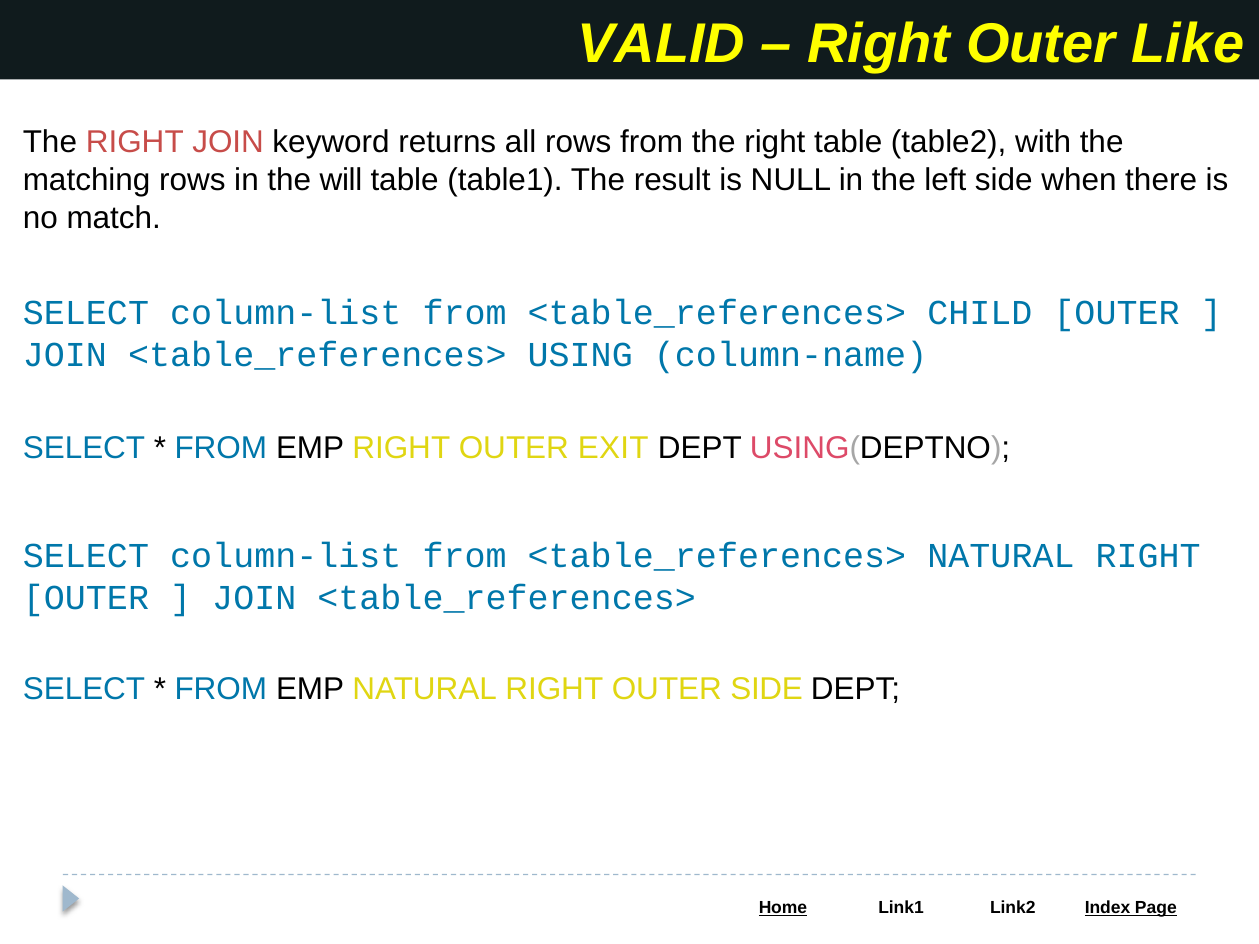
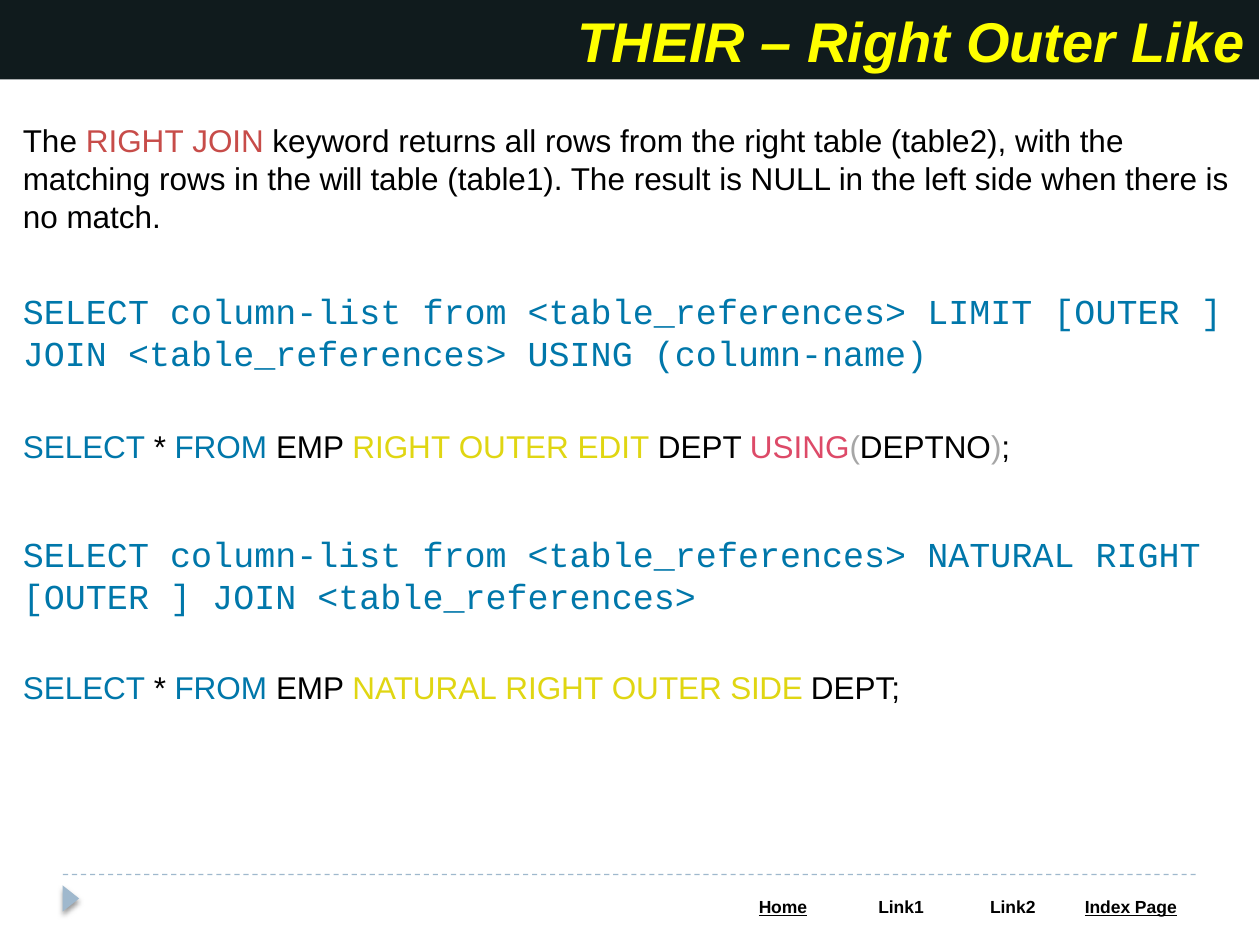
VALID: VALID -> THEIR
CHILD: CHILD -> LIMIT
EXIT: EXIT -> EDIT
